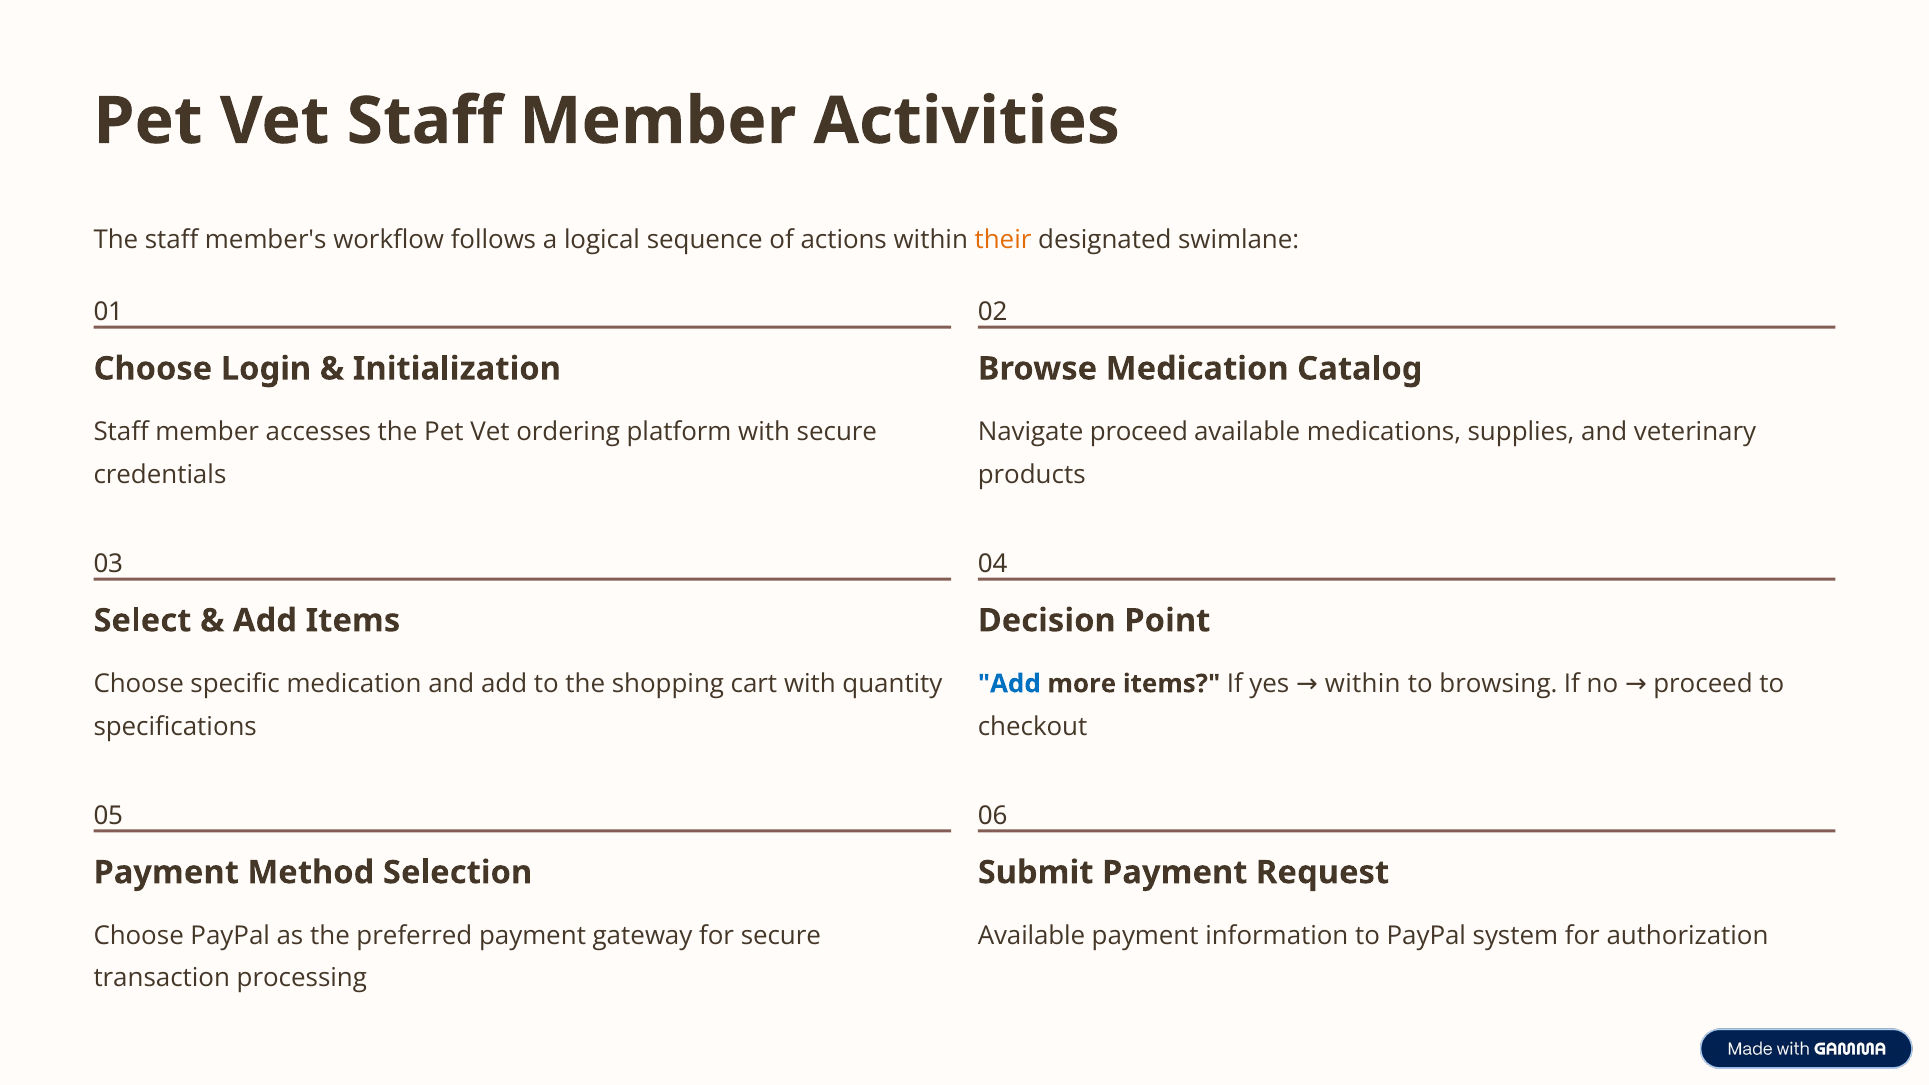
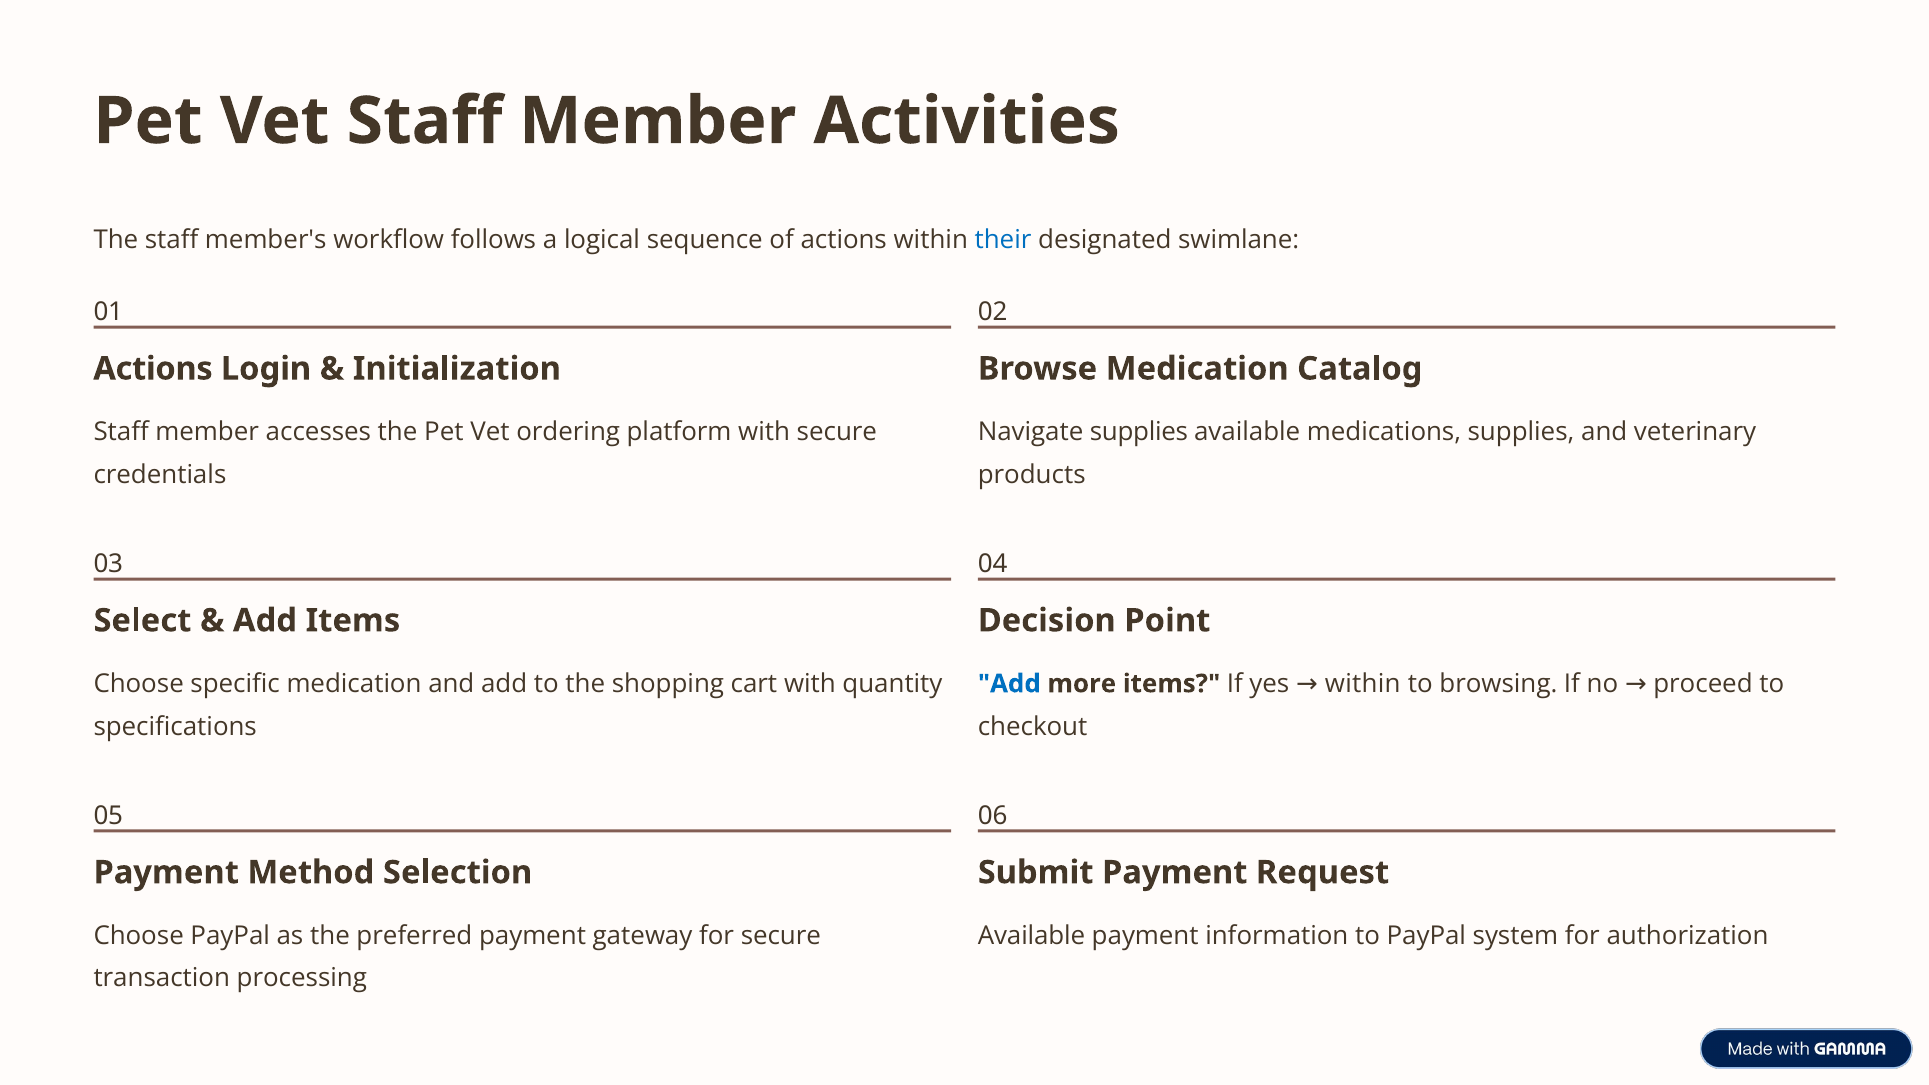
their colour: orange -> blue
Choose at (153, 369): Choose -> Actions
Navigate proceed: proceed -> supplies
